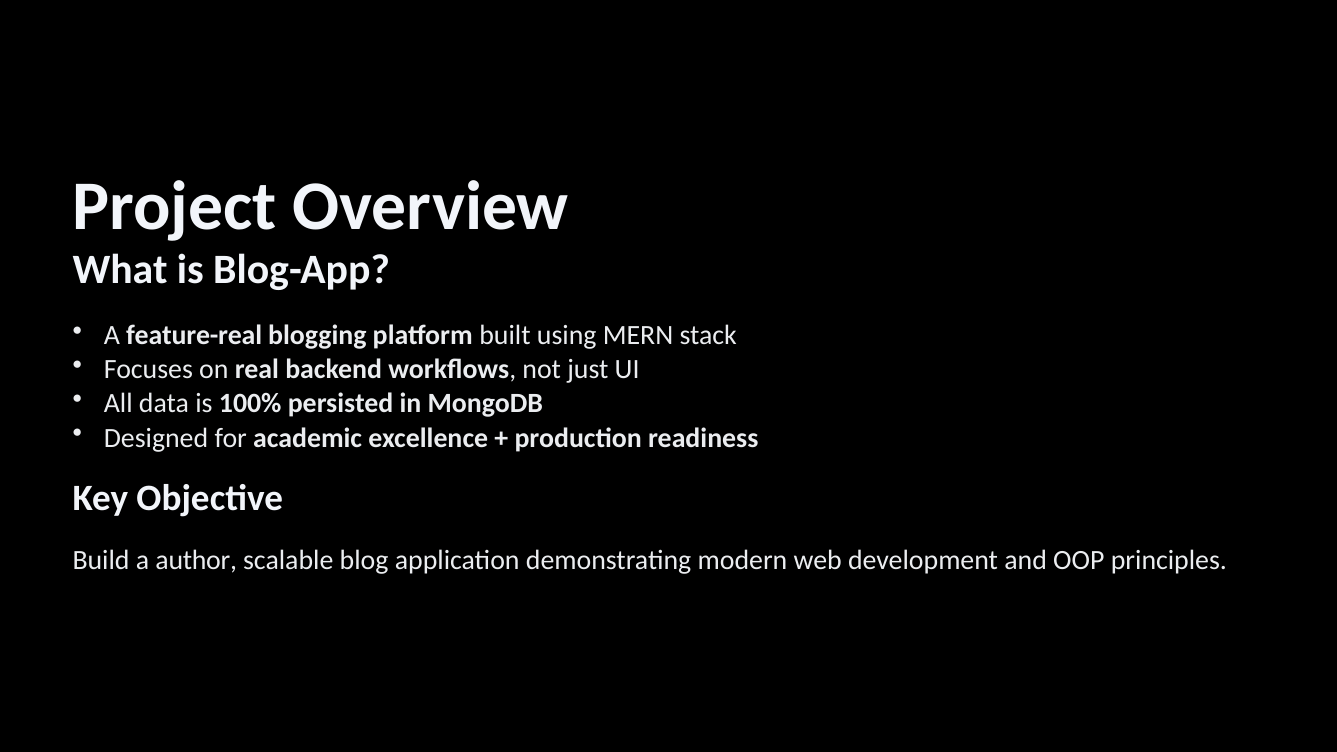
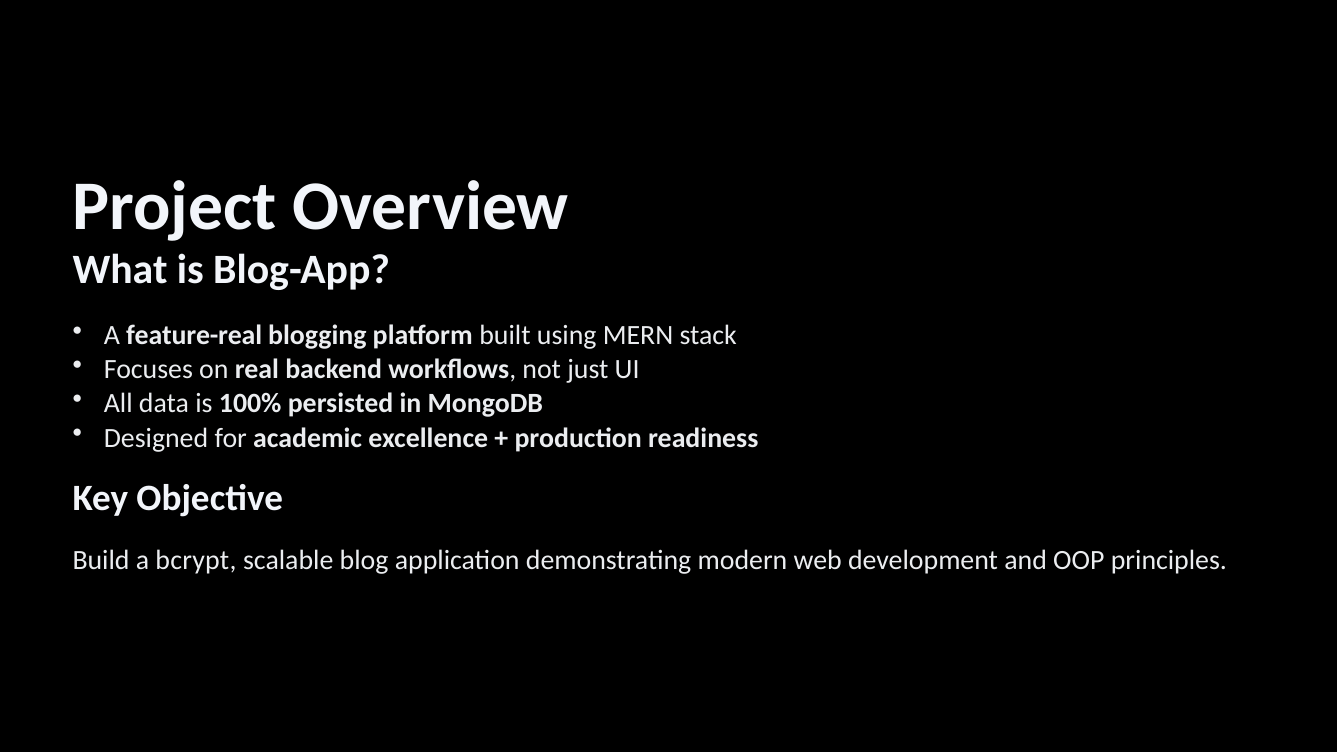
author: author -> bcrypt
